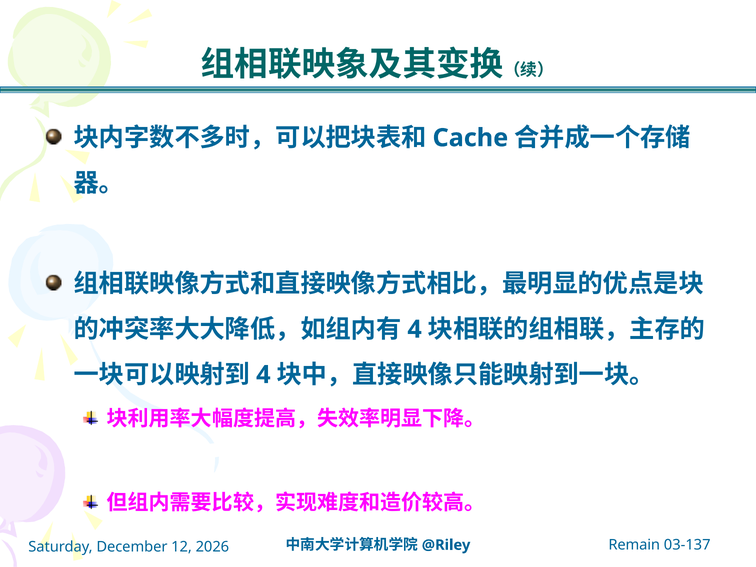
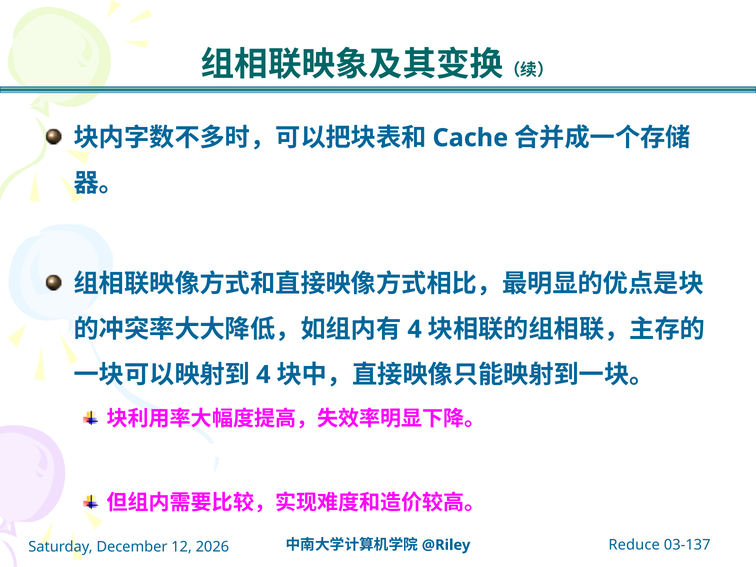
Remain: Remain -> Reduce
